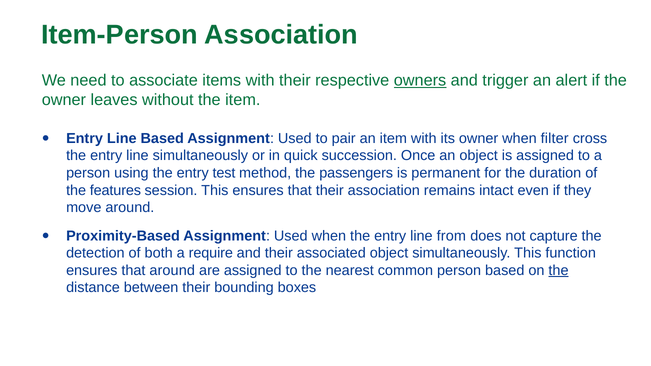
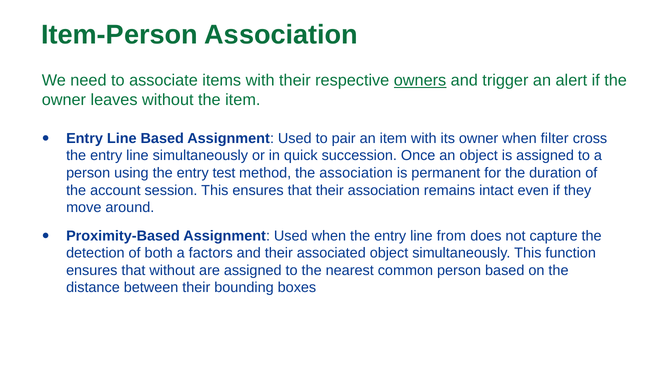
the passengers: passengers -> association
features: features -> account
require: require -> factors
that around: around -> without
the at (559, 271) underline: present -> none
